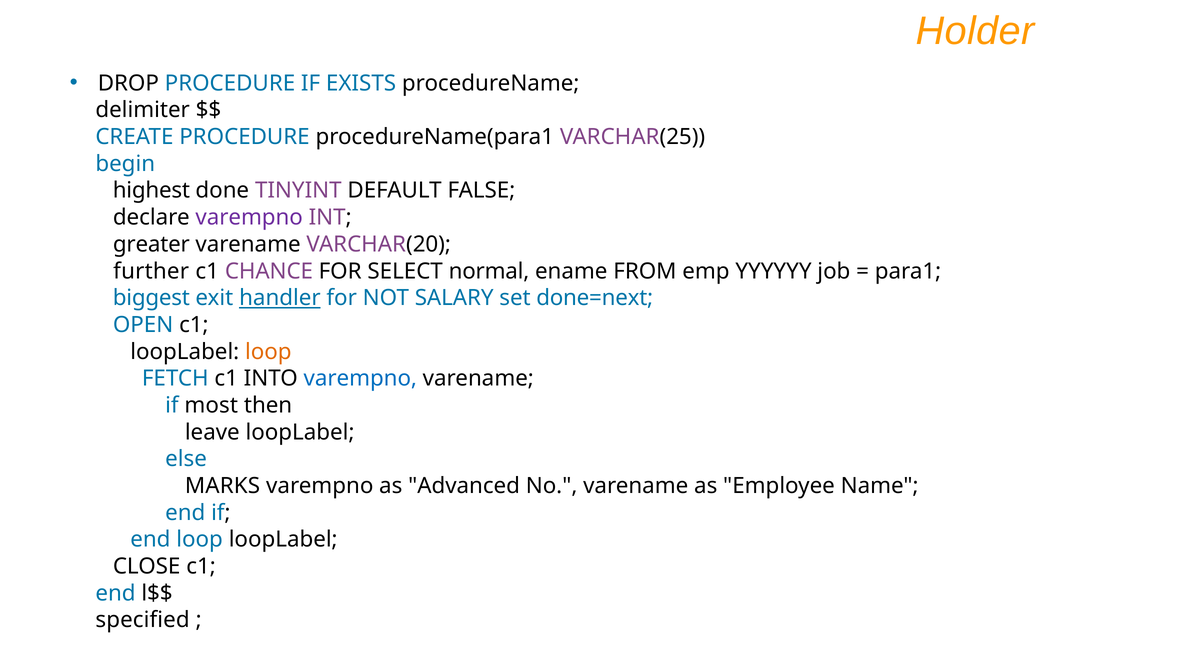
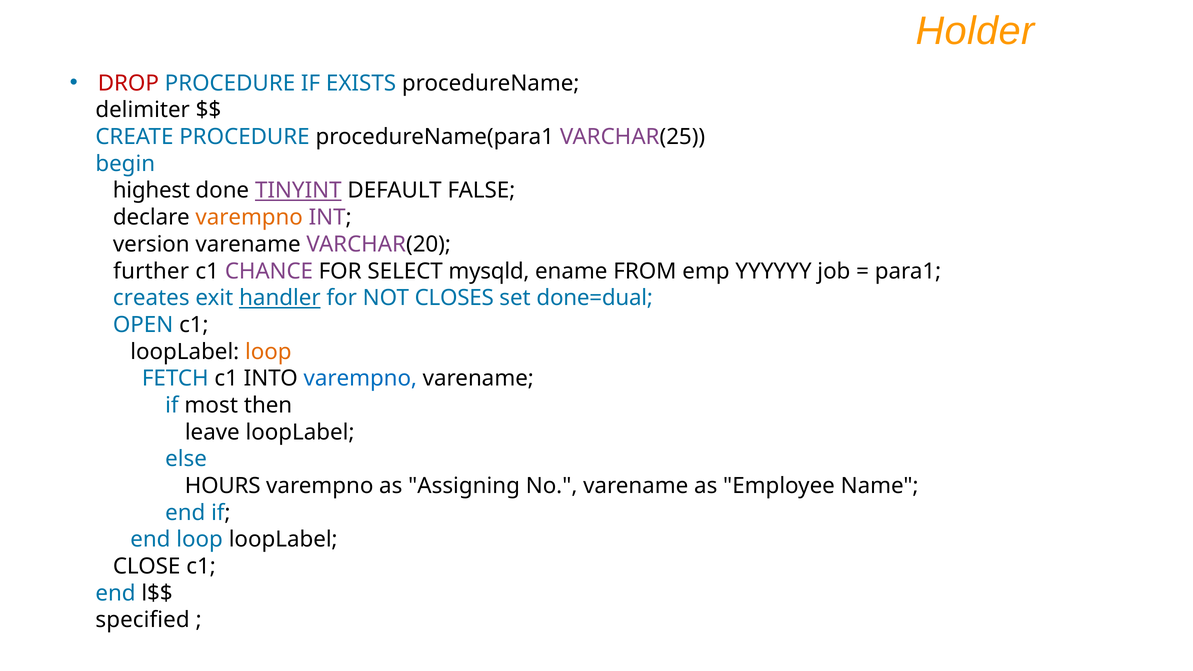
DROP colour: black -> red
TINYINT underline: none -> present
varempno at (249, 217) colour: purple -> orange
greater: greater -> version
normal: normal -> mysqld
biggest: biggest -> creates
SALARY: SALARY -> CLOSES
done=next: done=next -> done=dual
MARKS: MARKS -> HOURS
Advanced: Advanced -> Assigning
